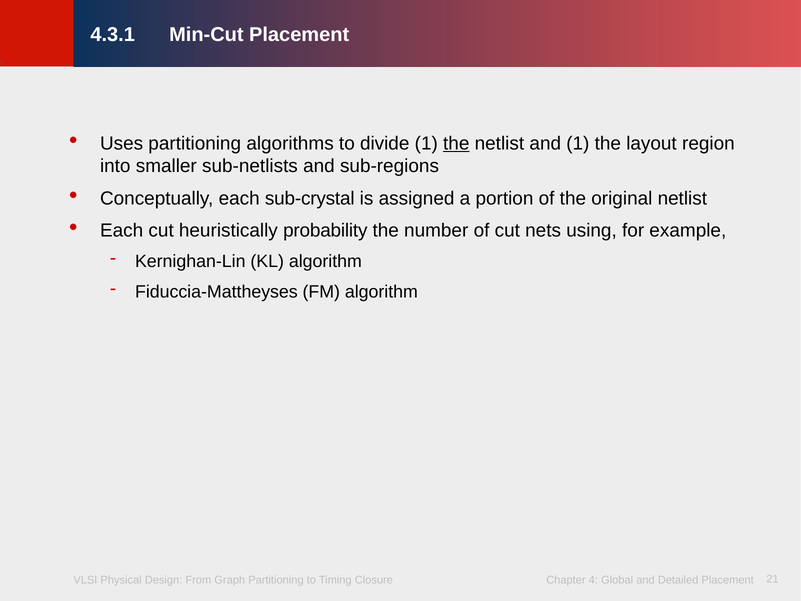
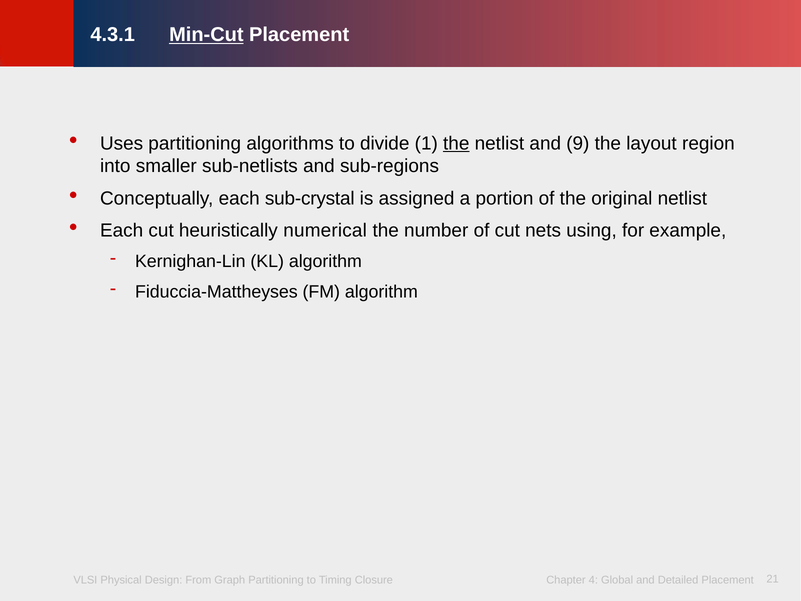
Min-Cut underline: none -> present
and 1: 1 -> 9
probability: probability -> numerical
